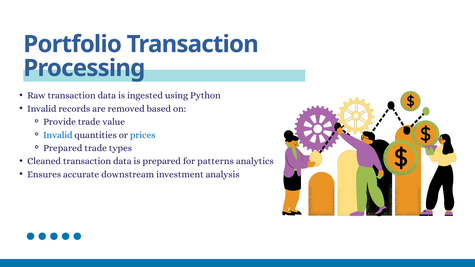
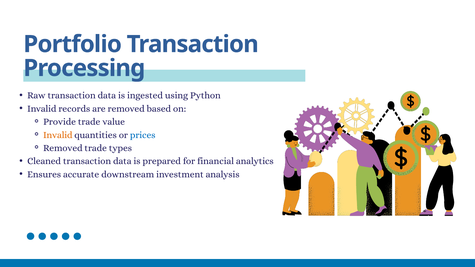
Invalid at (58, 135) colour: blue -> orange
Prepared at (63, 148): Prepared -> Removed
patterns: patterns -> financial
